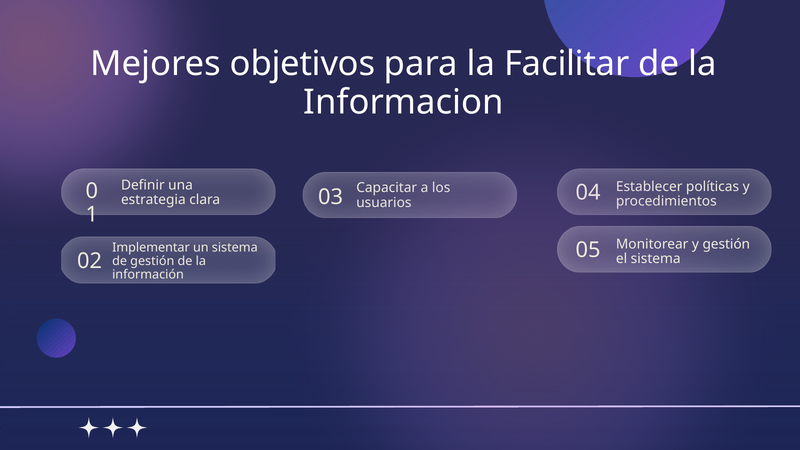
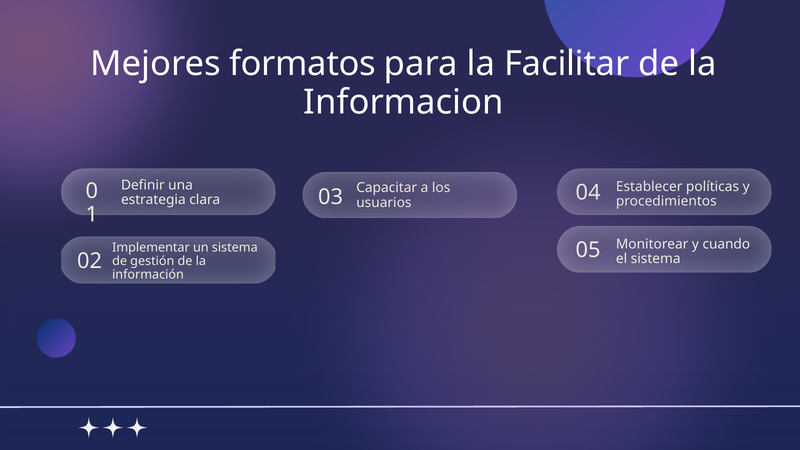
objetivos: objetivos -> formatos
y gestión: gestión -> cuando
